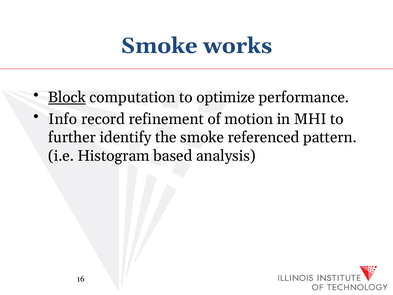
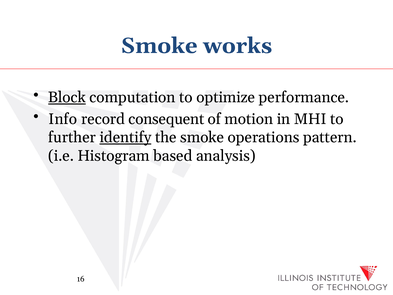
refinement: refinement -> consequent
identify underline: none -> present
referenced: referenced -> operations
